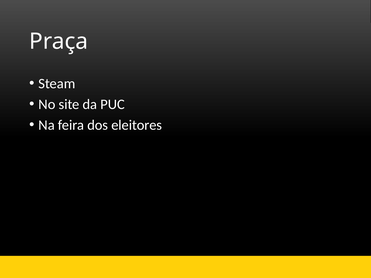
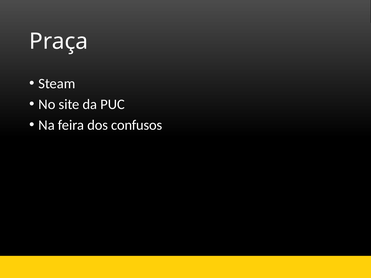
eleitores: eleitores -> confusos
